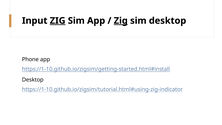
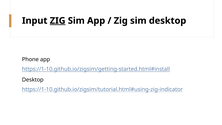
Zig at (121, 21) underline: present -> none
